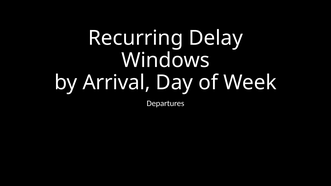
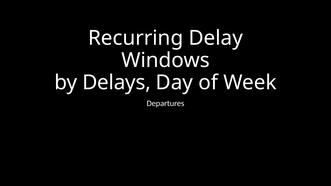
Arrival: Arrival -> Delays
